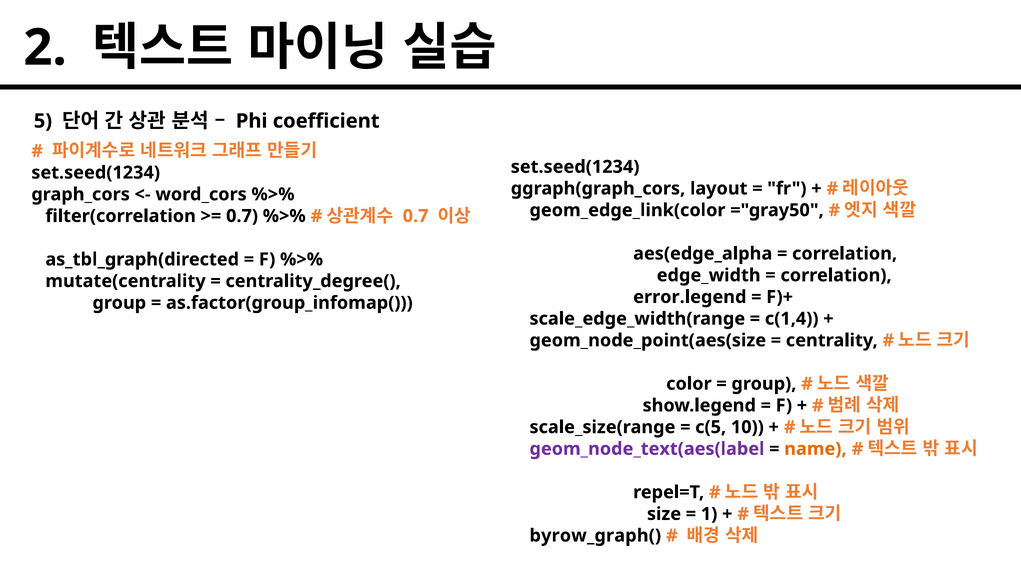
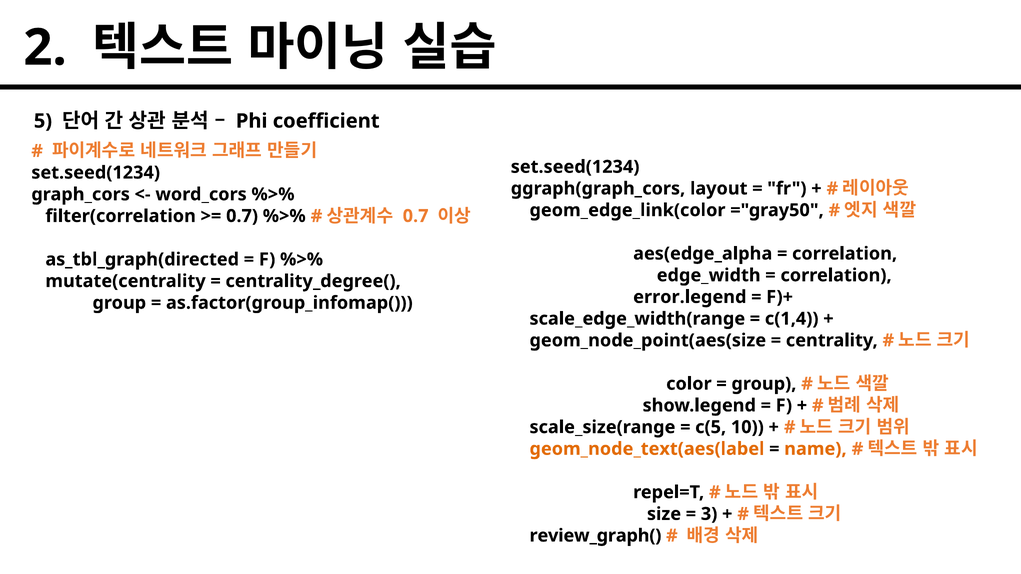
geom_node_text(aes(label colour: purple -> orange
1: 1 -> 3
byrow_graph(: byrow_graph( -> review_graph(
